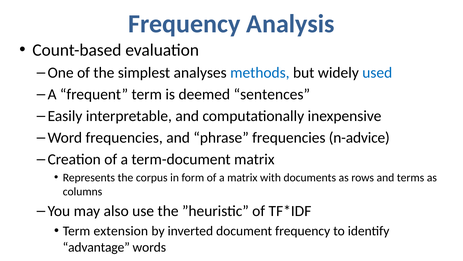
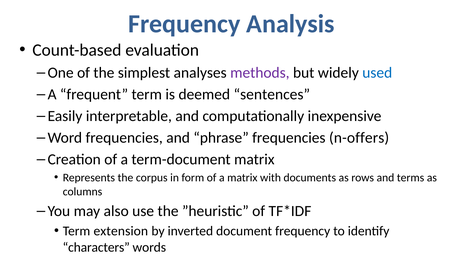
methods colour: blue -> purple
n-advice: n-advice -> n-offers
advantage: advantage -> characters
